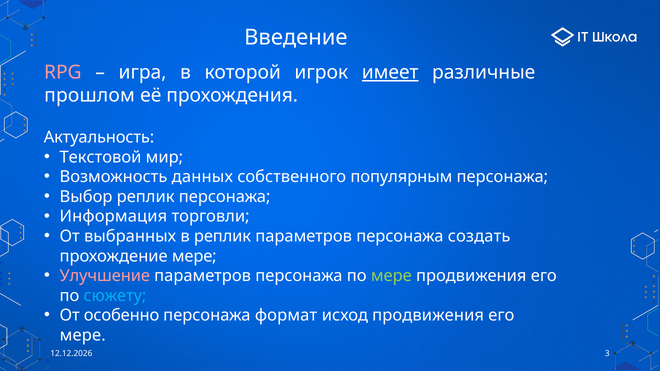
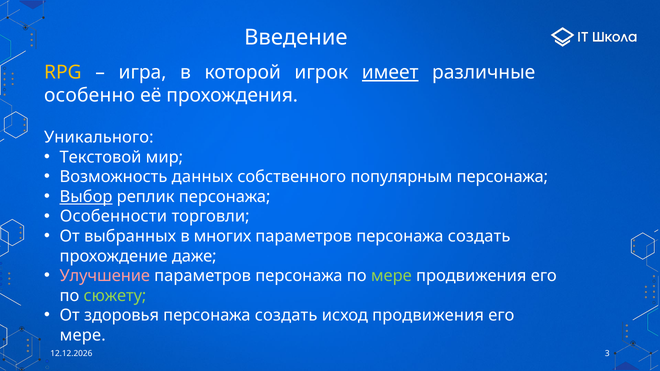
RPG colour: pink -> yellow
прошлом: прошлом -> особенно
Актуальность: Актуальность -> Уникального
Выбор underline: none -> present
Информация: Информация -> Особенности
в реплик: реплик -> многих
прохождение мере: мере -> даже
сюжету colour: light blue -> light green
особенно: особенно -> здоровья
формат at (286, 316): формат -> создать
